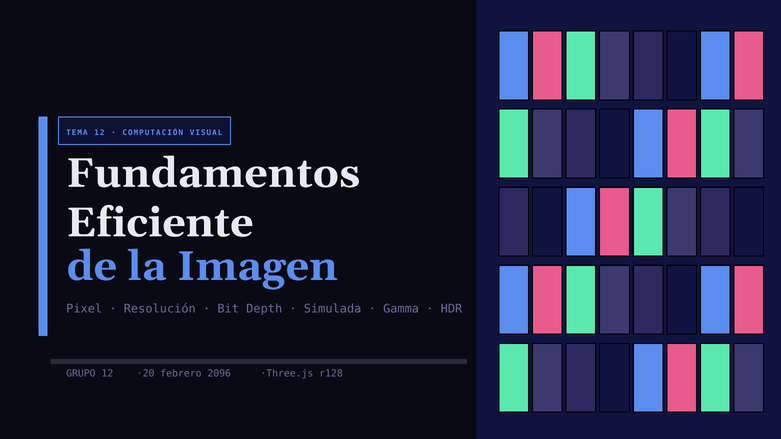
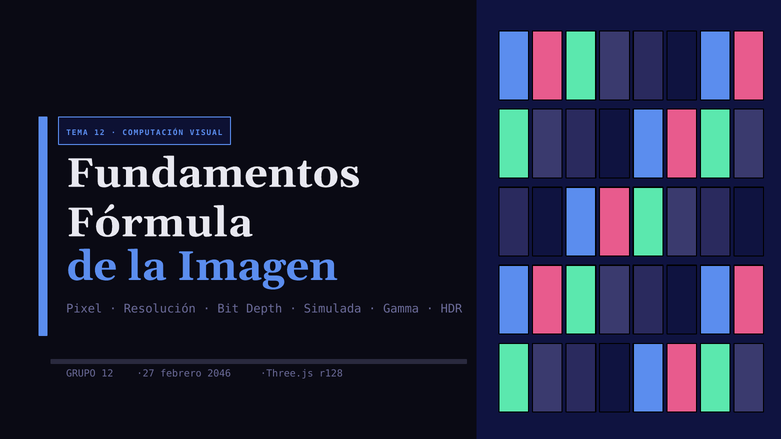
Eficiente: Eficiente -> Fórmula
·20: ·20 -> ·27
2096: 2096 -> 2046
